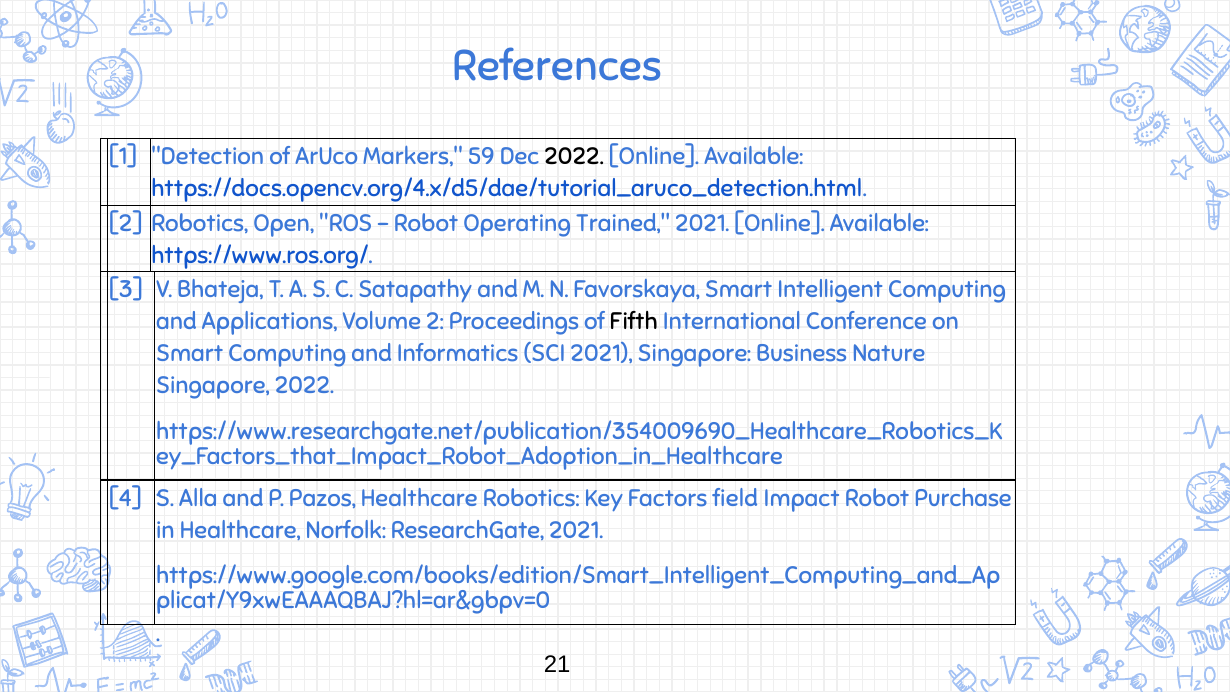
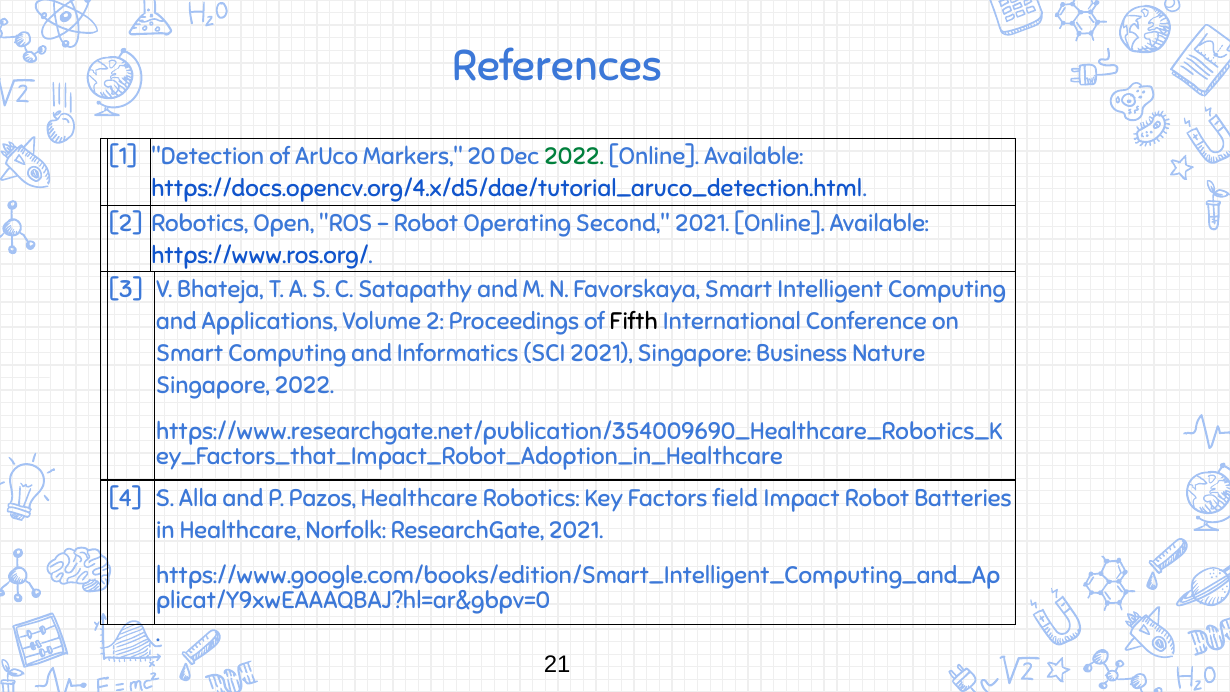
59: 59 -> 20
2022 at (574, 157) colour: black -> green
Trained: Trained -> Second
Purchase: Purchase -> Batteries
